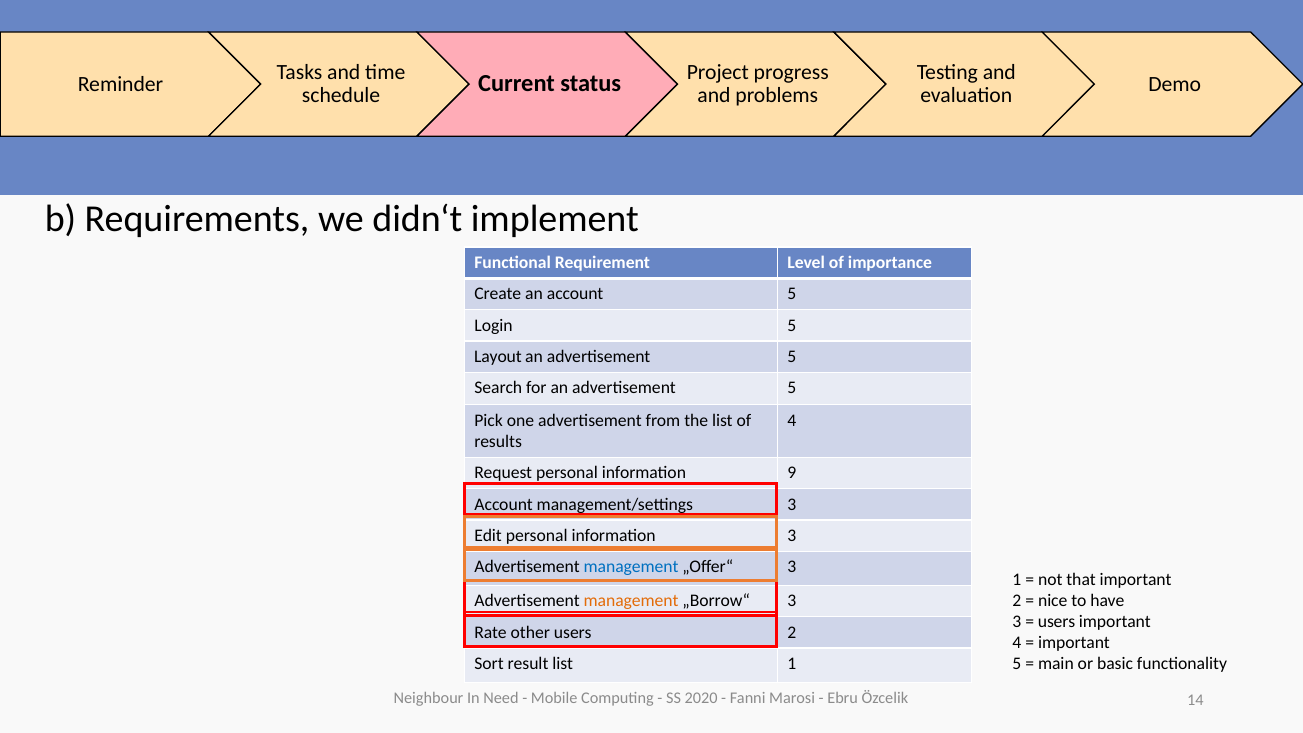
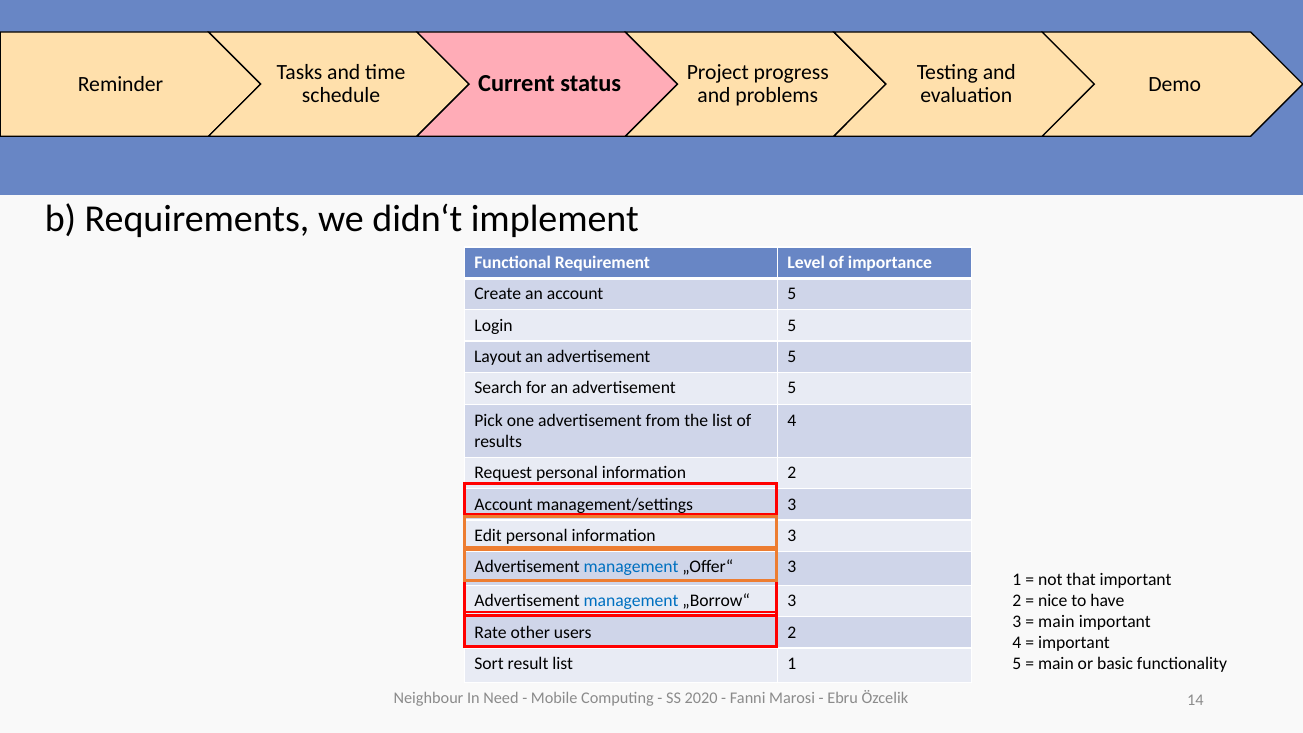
information 9: 9 -> 2
management at (631, 601) colour: orange -> blue
users at (1057, 622): users -> main
